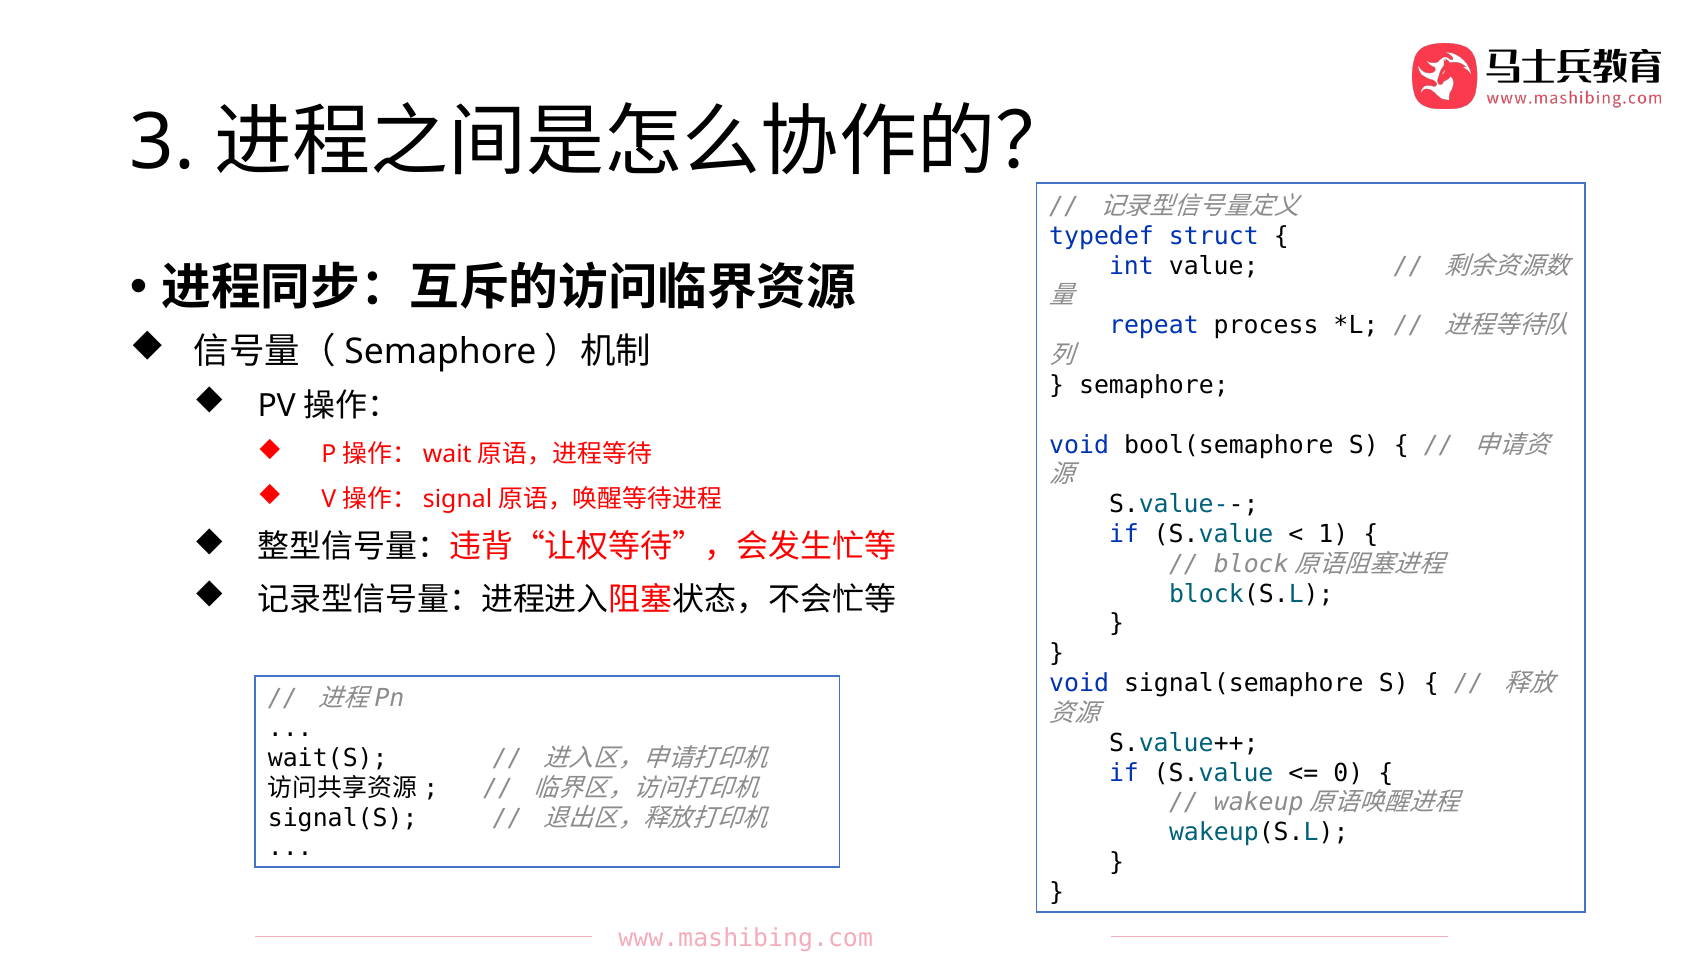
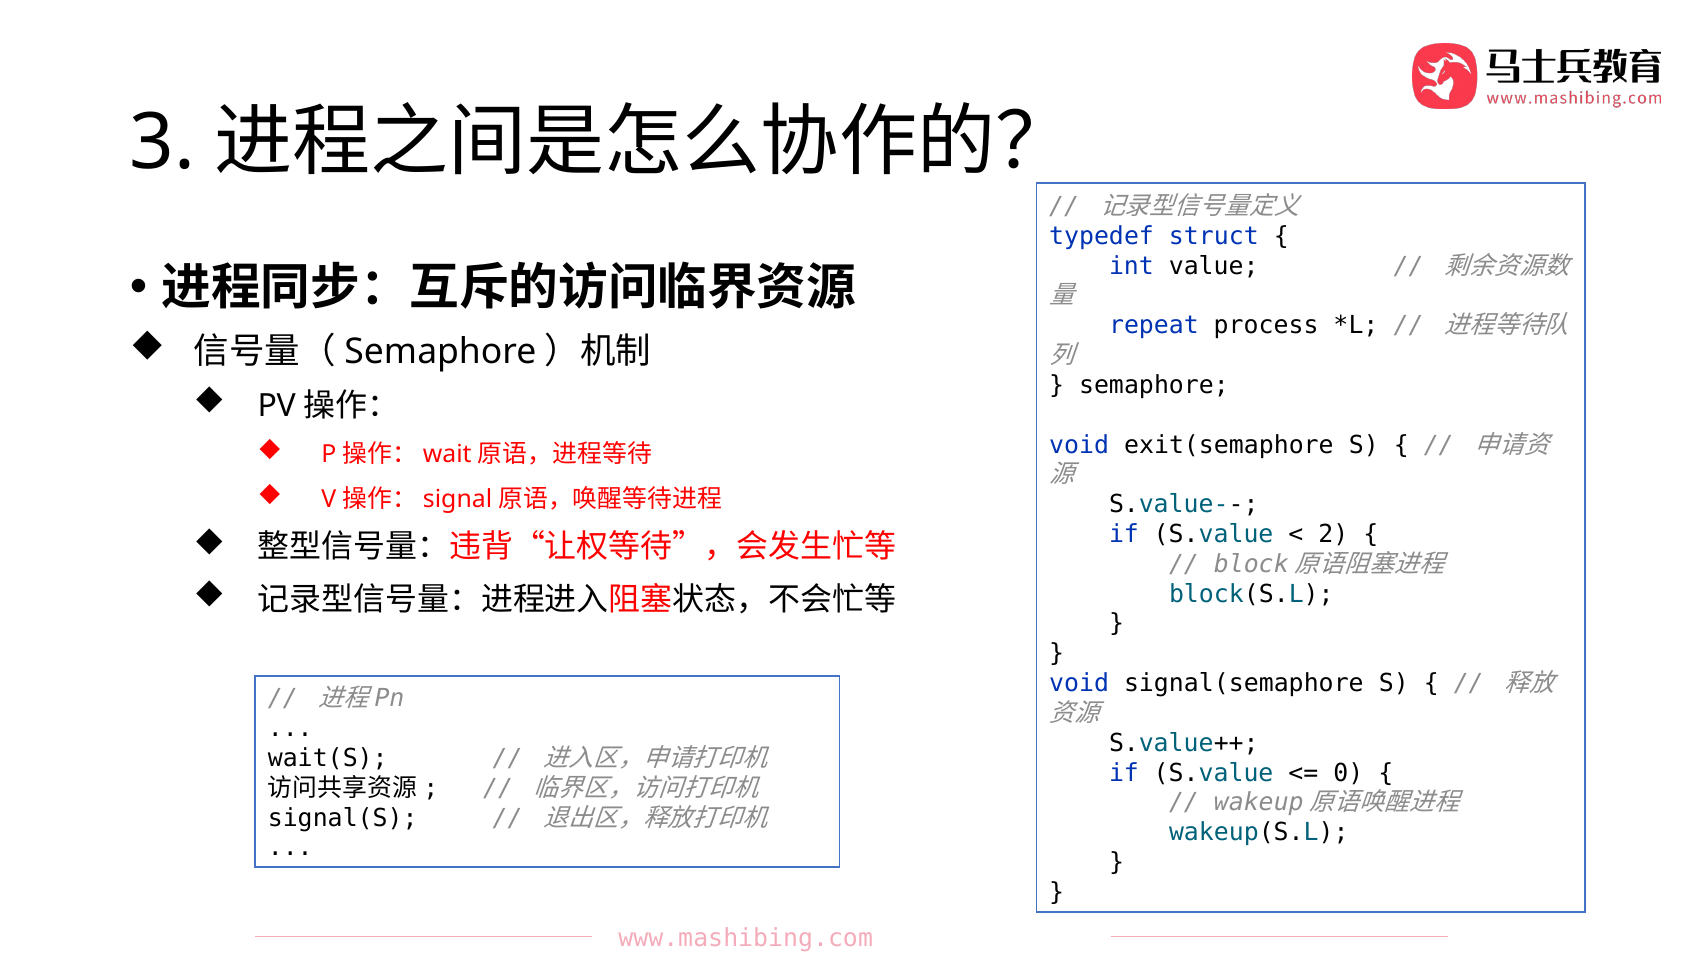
bool(semaphore: bool(semaphore -> exit(semaphore
1: 1 -> 2
